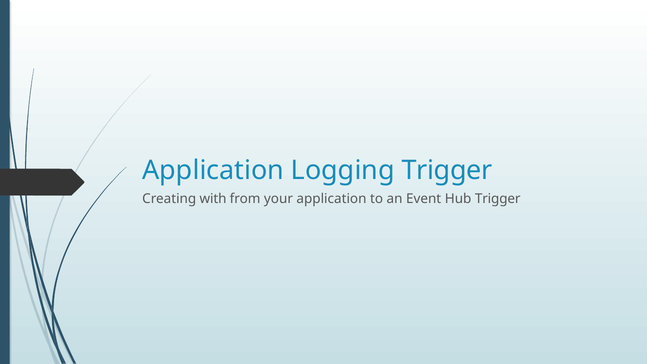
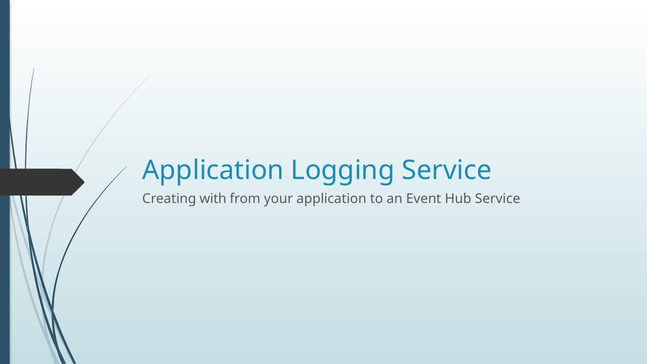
Logging Trigger: Trigger -> Service
Hub Trigger: Trigger -> Service
